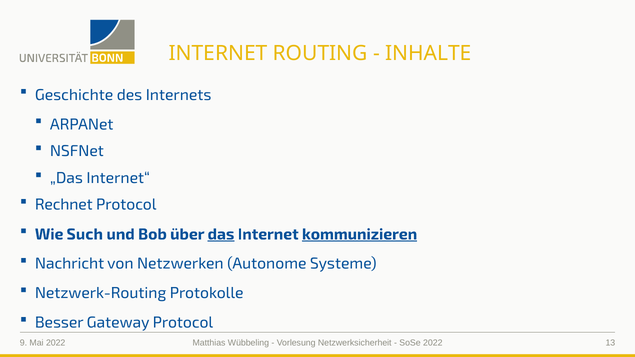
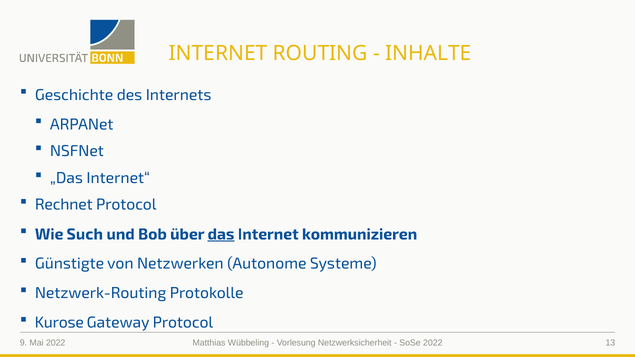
kommunizieren underline: present -> none
Nachricht: Nachricht -> Günstigte
Besser: Besser -> Kurose
